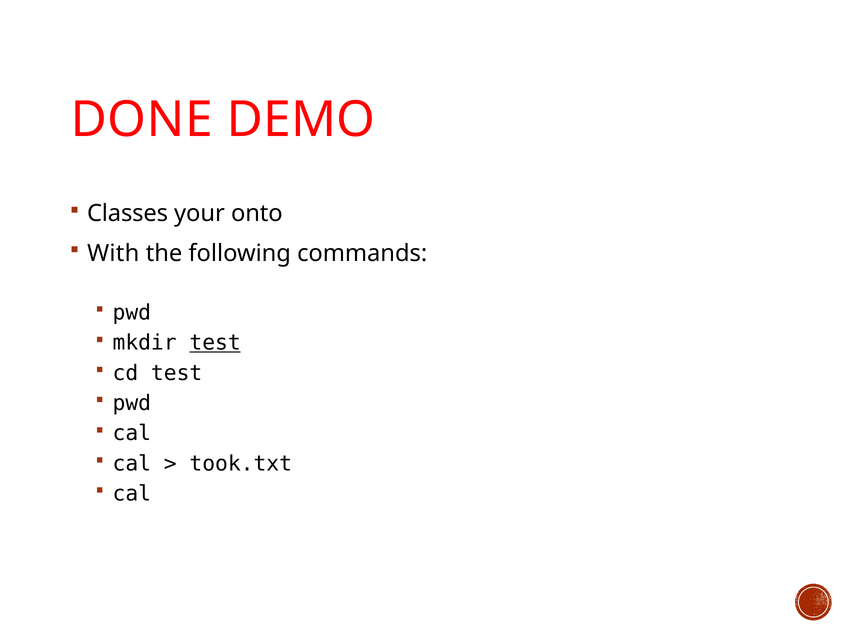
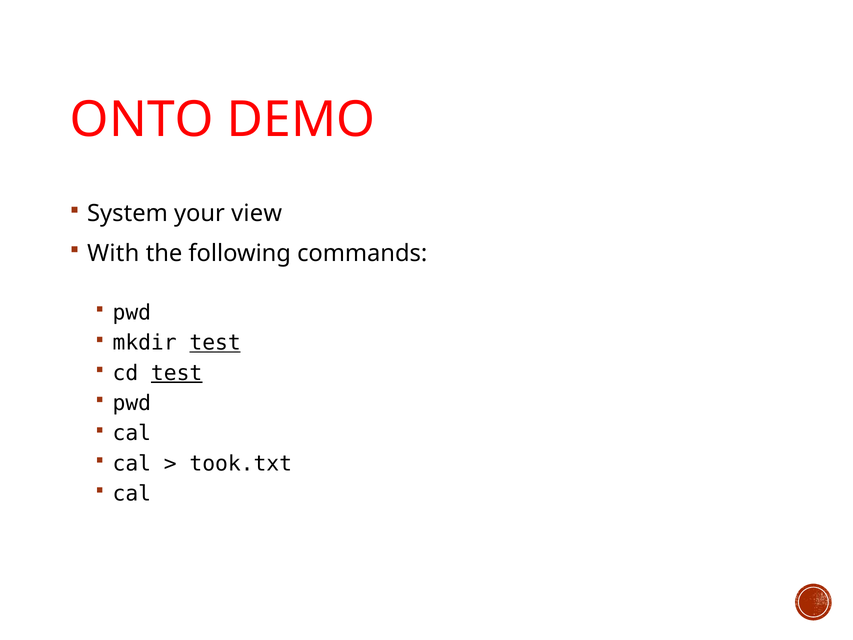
DONE: DONE -> ONTO
Classes: Classes -> System
onto: onto -> view
test at (177, 373) underline: none -> present
